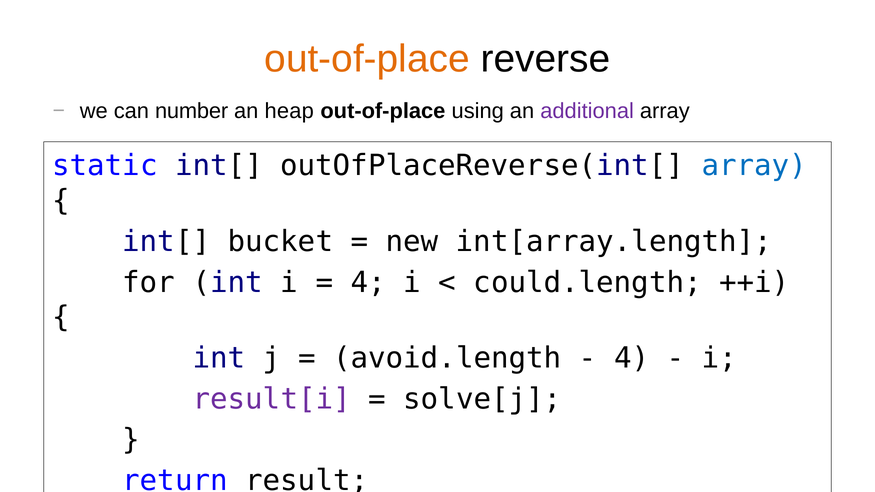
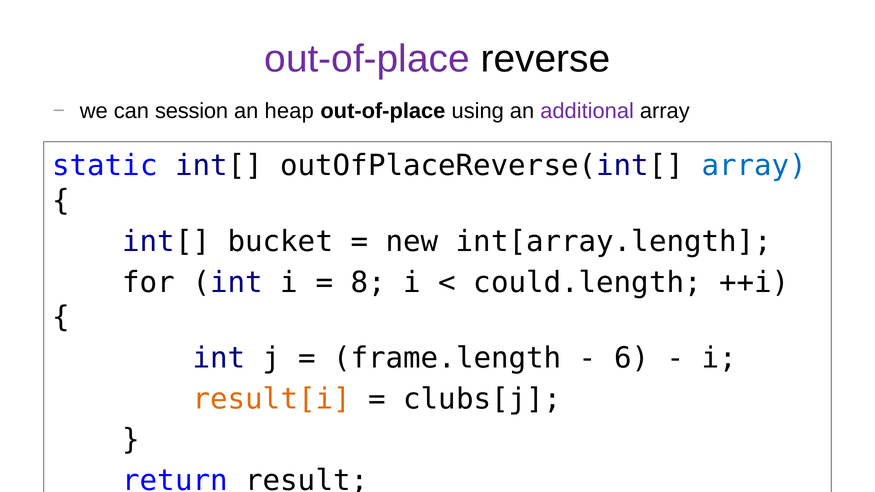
out-of-place at (367, 59) colour: orange -> purple
number: number -> session
4 at (368, 282): 4 -> 8
avoid.length: avoid.length -> frame.length
4 at (632, 358): 4 -> 6
result[i colour: purple -> orange
solve[j: solve[j -> clubs[j
